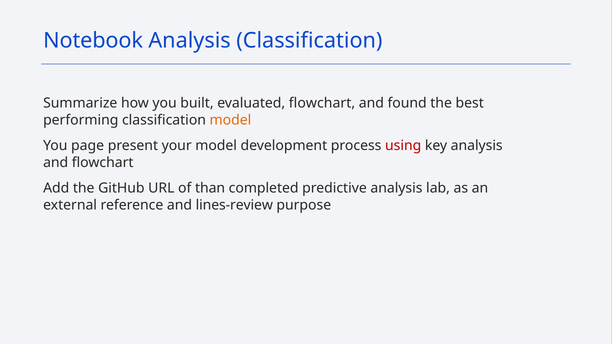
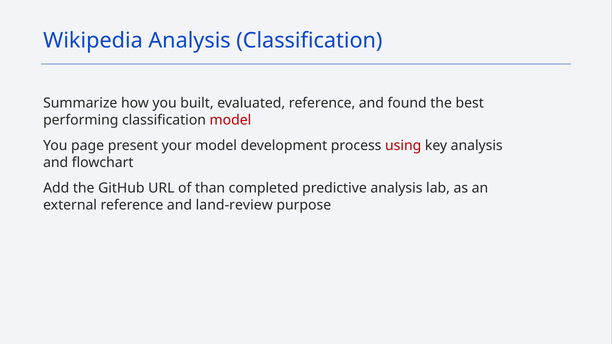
Notebook: Notebook -> Wikipedia
evaluated flowchart: flowchart -> reference
model at (230, 120) colour: orange -> red
lines-review: lines-review -> land-review
